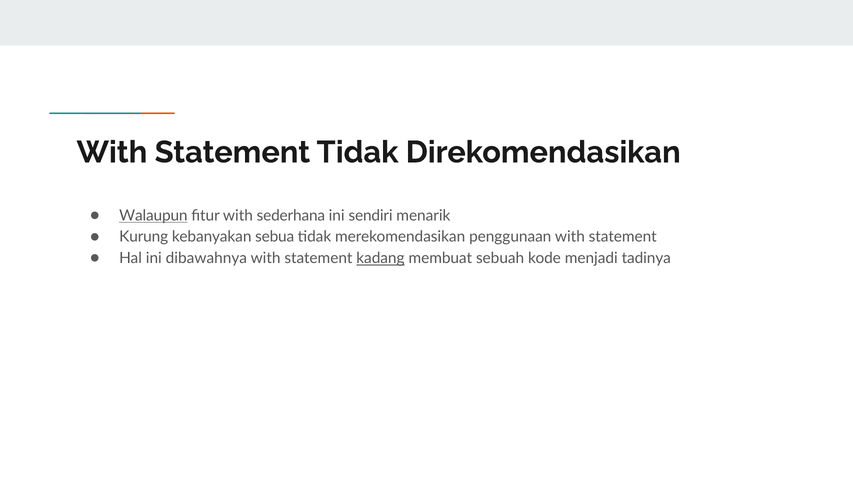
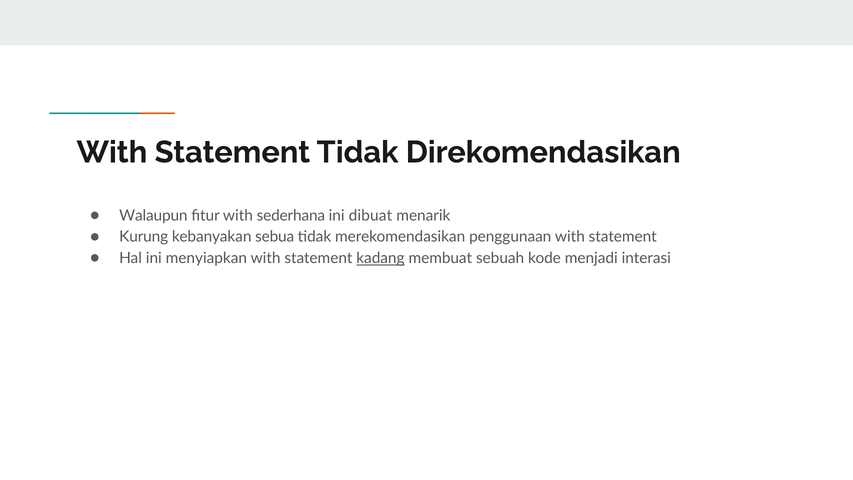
Walaupun underline: present -> none
sendiri: sendiri -> dibuat
dibawahnya: dibawahnya -> menyiapkan
tadinya: tadinya -> interasi
